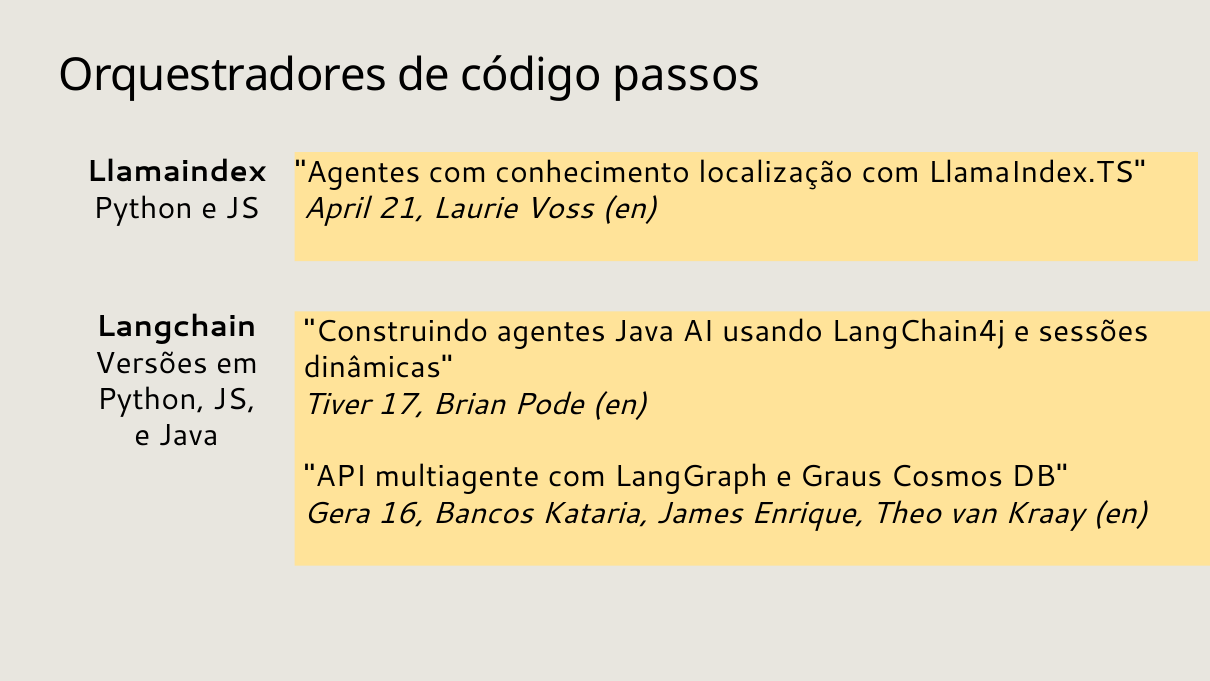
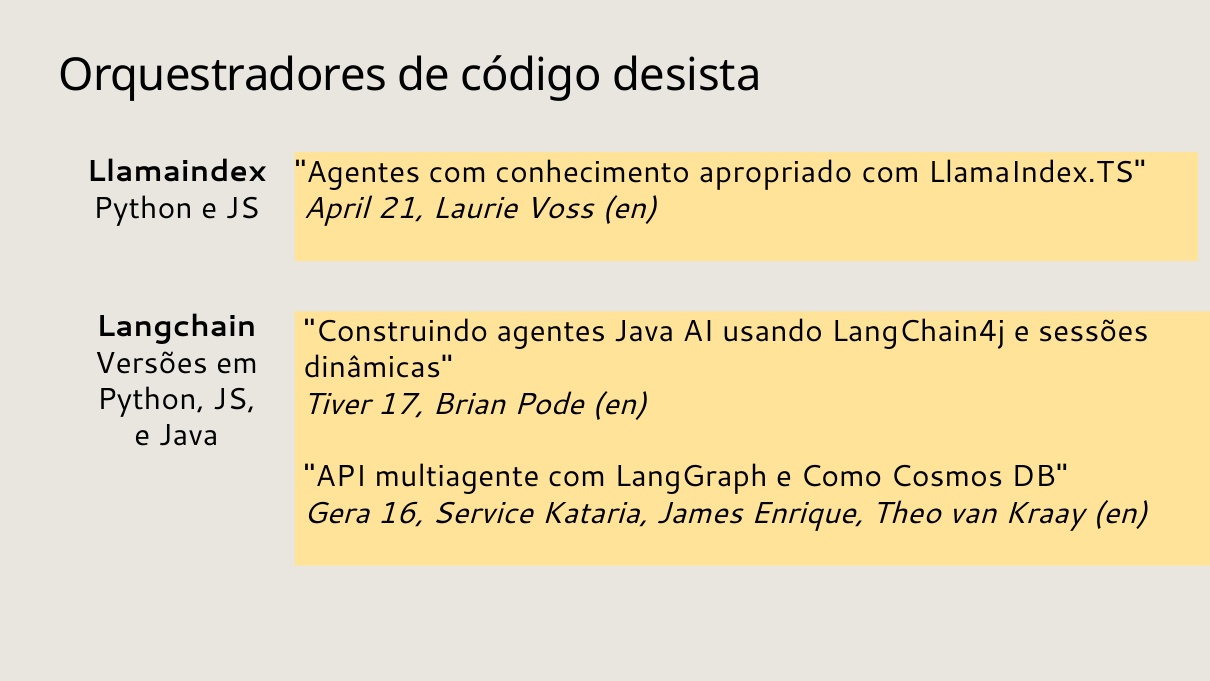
passos: passos -> desista
localização: localização -> apropriado
Graus: Graus -> Como
Bancos: Bancos -> Service
